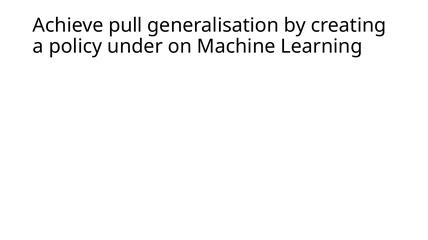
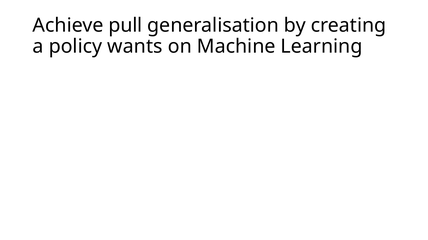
under: under -> wants
